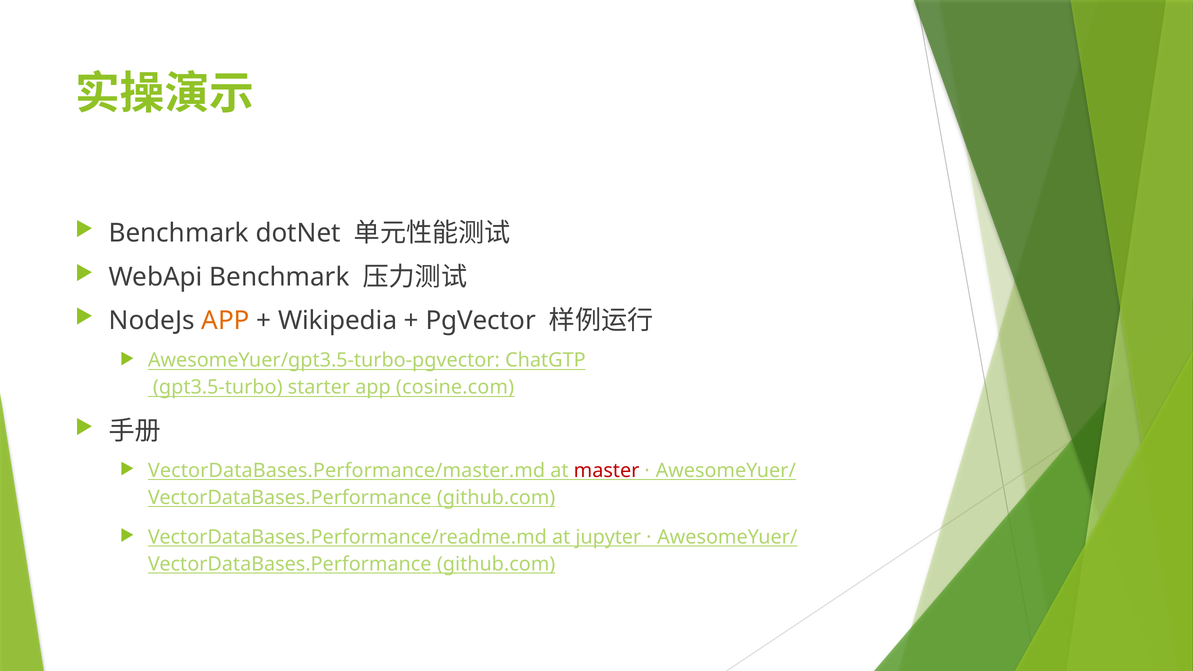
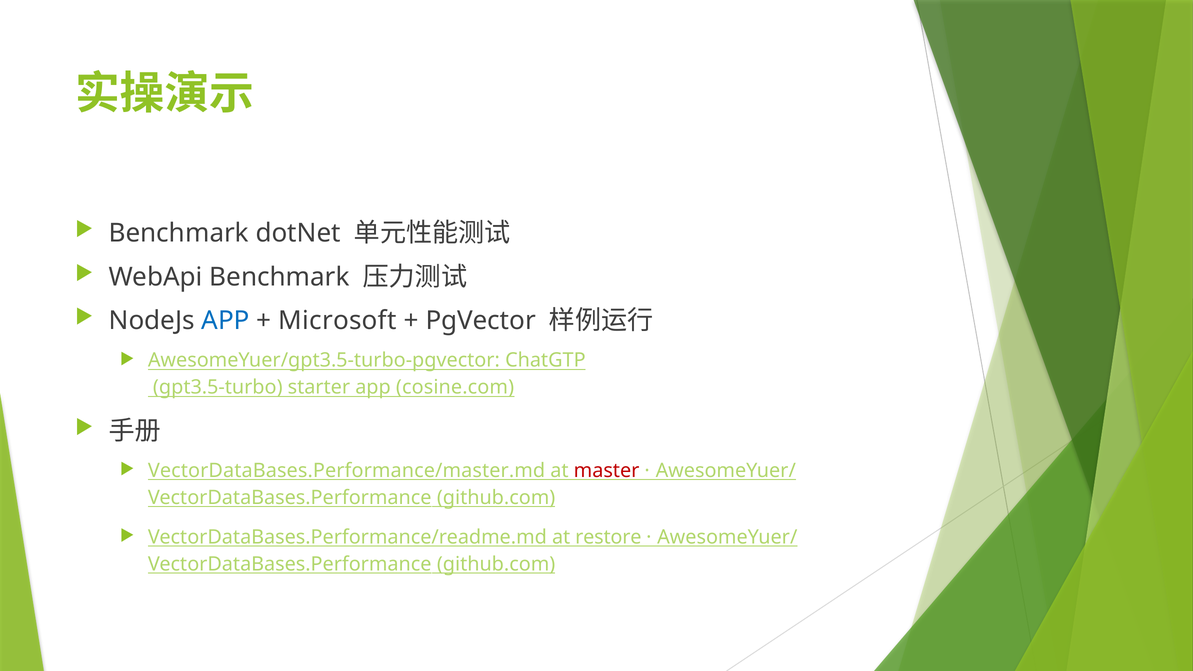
APP at (226, 321) colour: orange -> blue
Wikipedia: Wikipedia -> Microsoft
jupyter: jupyter -> restore
